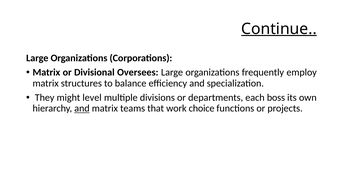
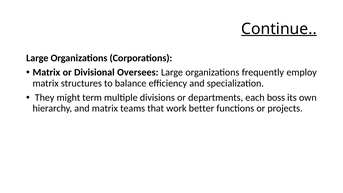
level: level -> term
and at (82, 108) underline: present -> none
choice: choice -> better
